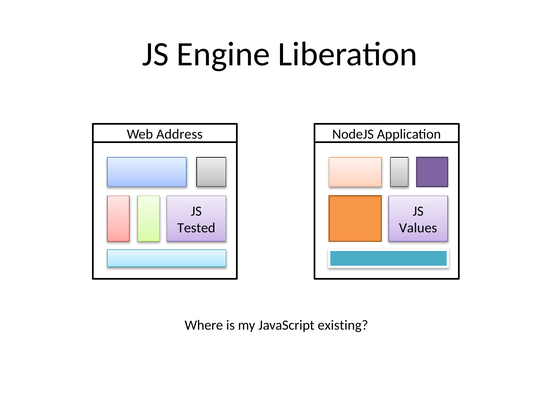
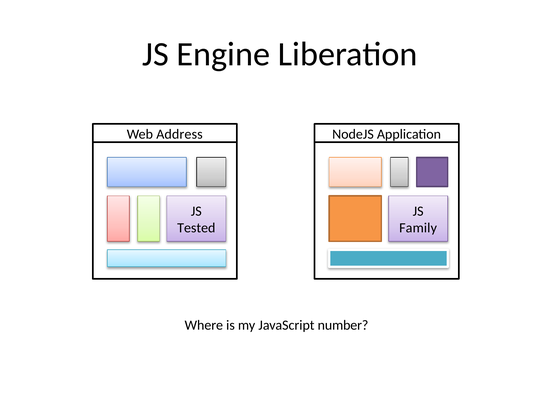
Values: Values -> Family
existing: existing -> number
